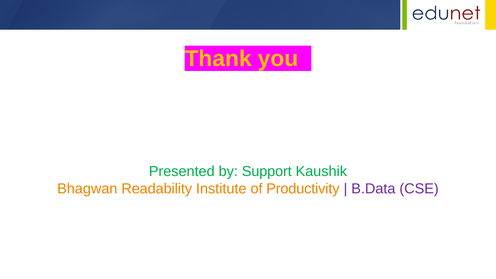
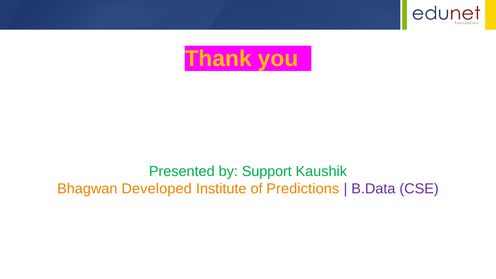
Readability: Readability -> Developed
Productivity: Productivity -> Predictions
